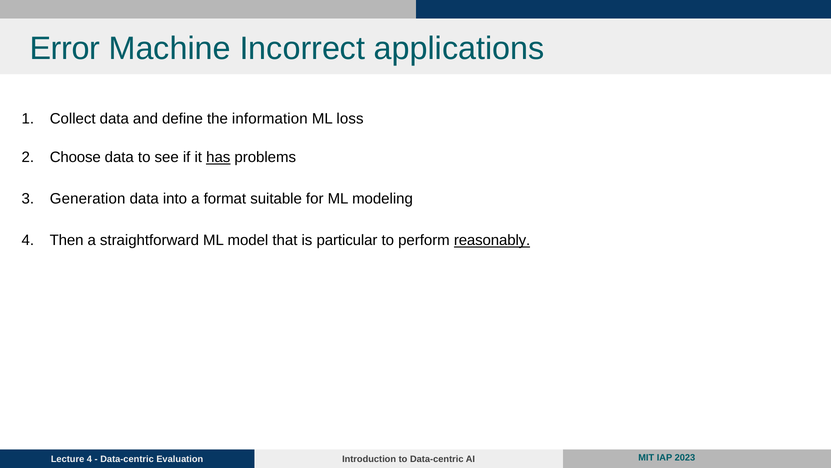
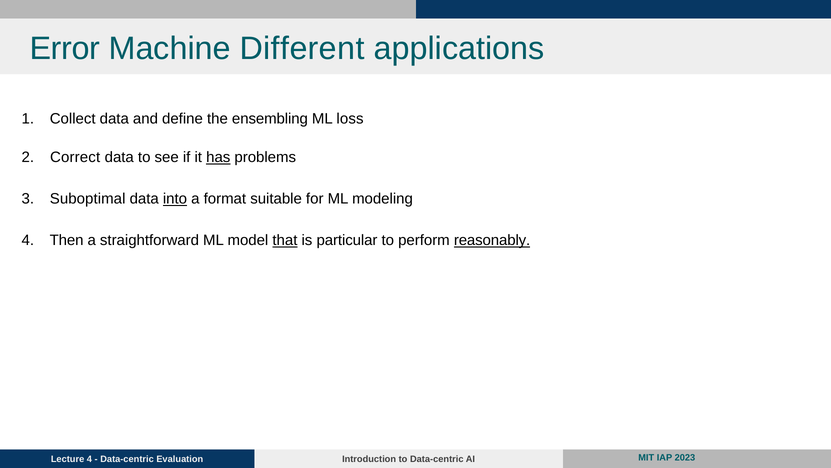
Incorrect: Incorrect -> Different
information: information -> ensembling
Choose: Choose -> Correct
Generation: Generation -> Suboptimal
into underline: none -> present
that underline: none -> present
